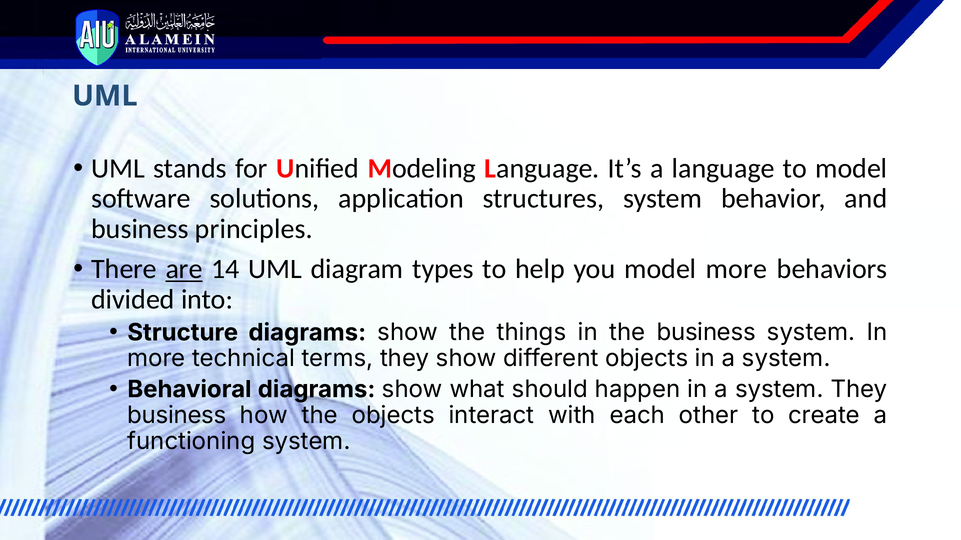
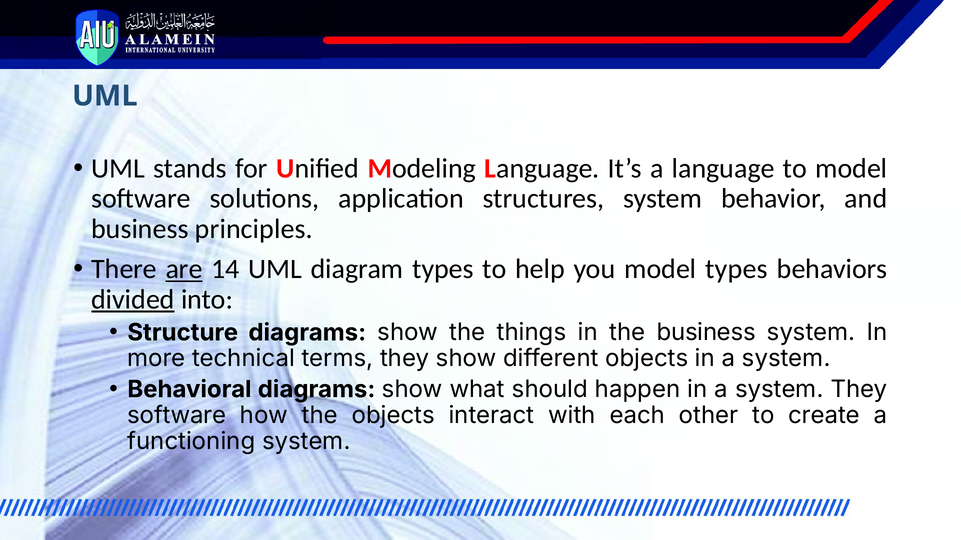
model more: more -> types
divided underline: none -> present
business at (177, 416): business -> software
